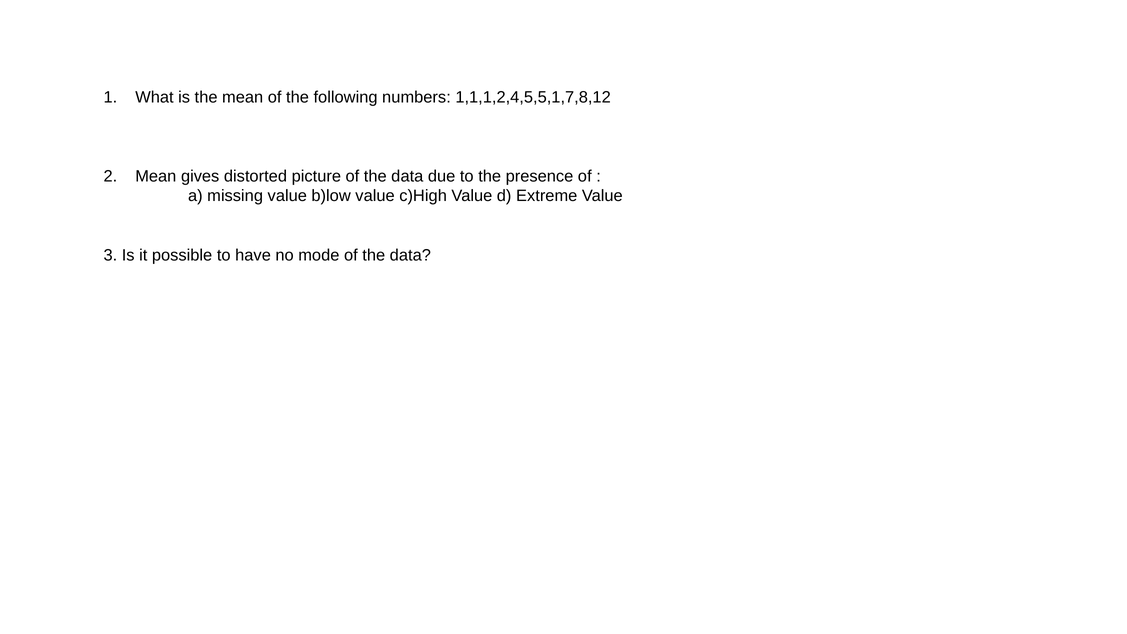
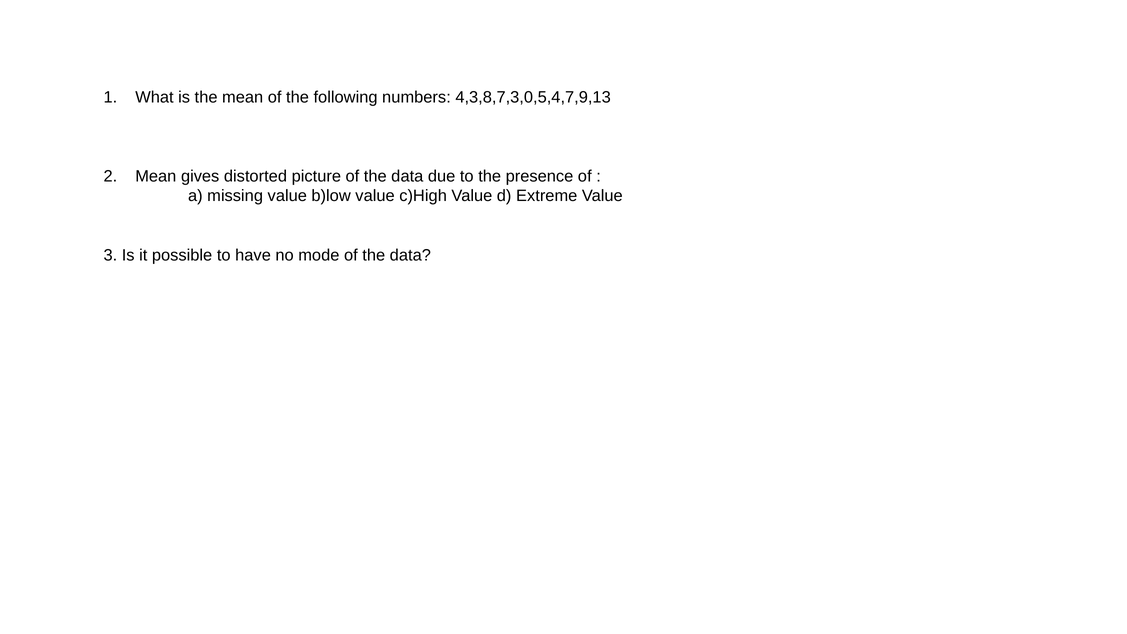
1,1,1,2,4,5,5,1,7,8,12: 1,1,1,2,4,5,5,1,7,8,12 -> 4,3,8,7,3,0,5,4,7,9,13
